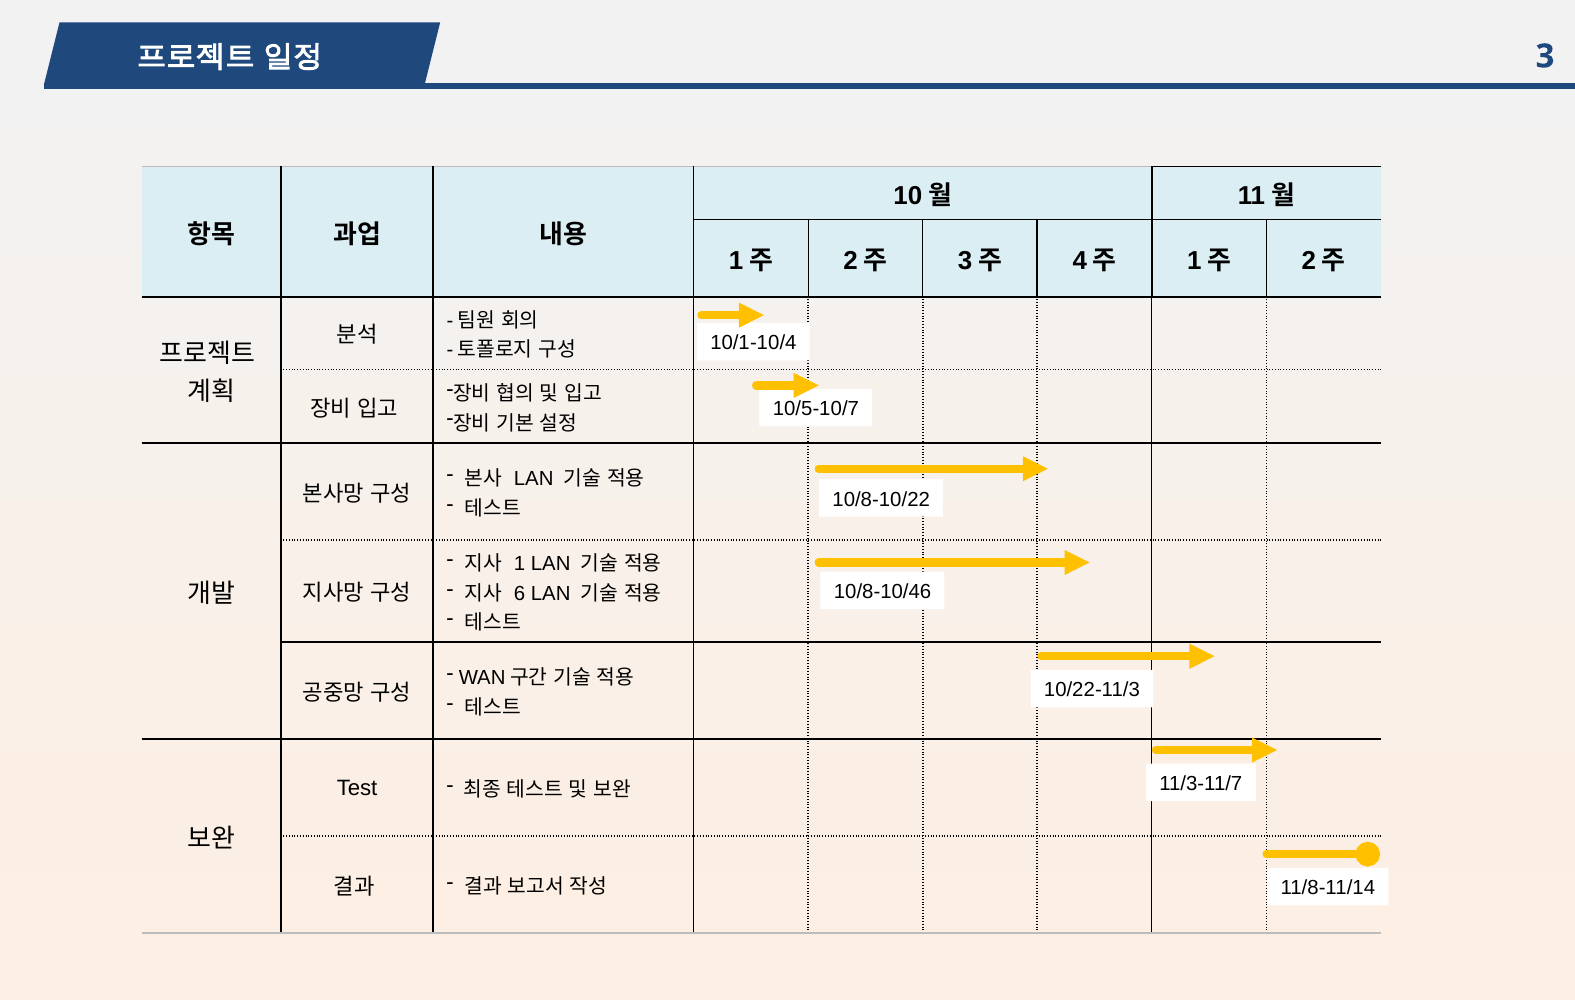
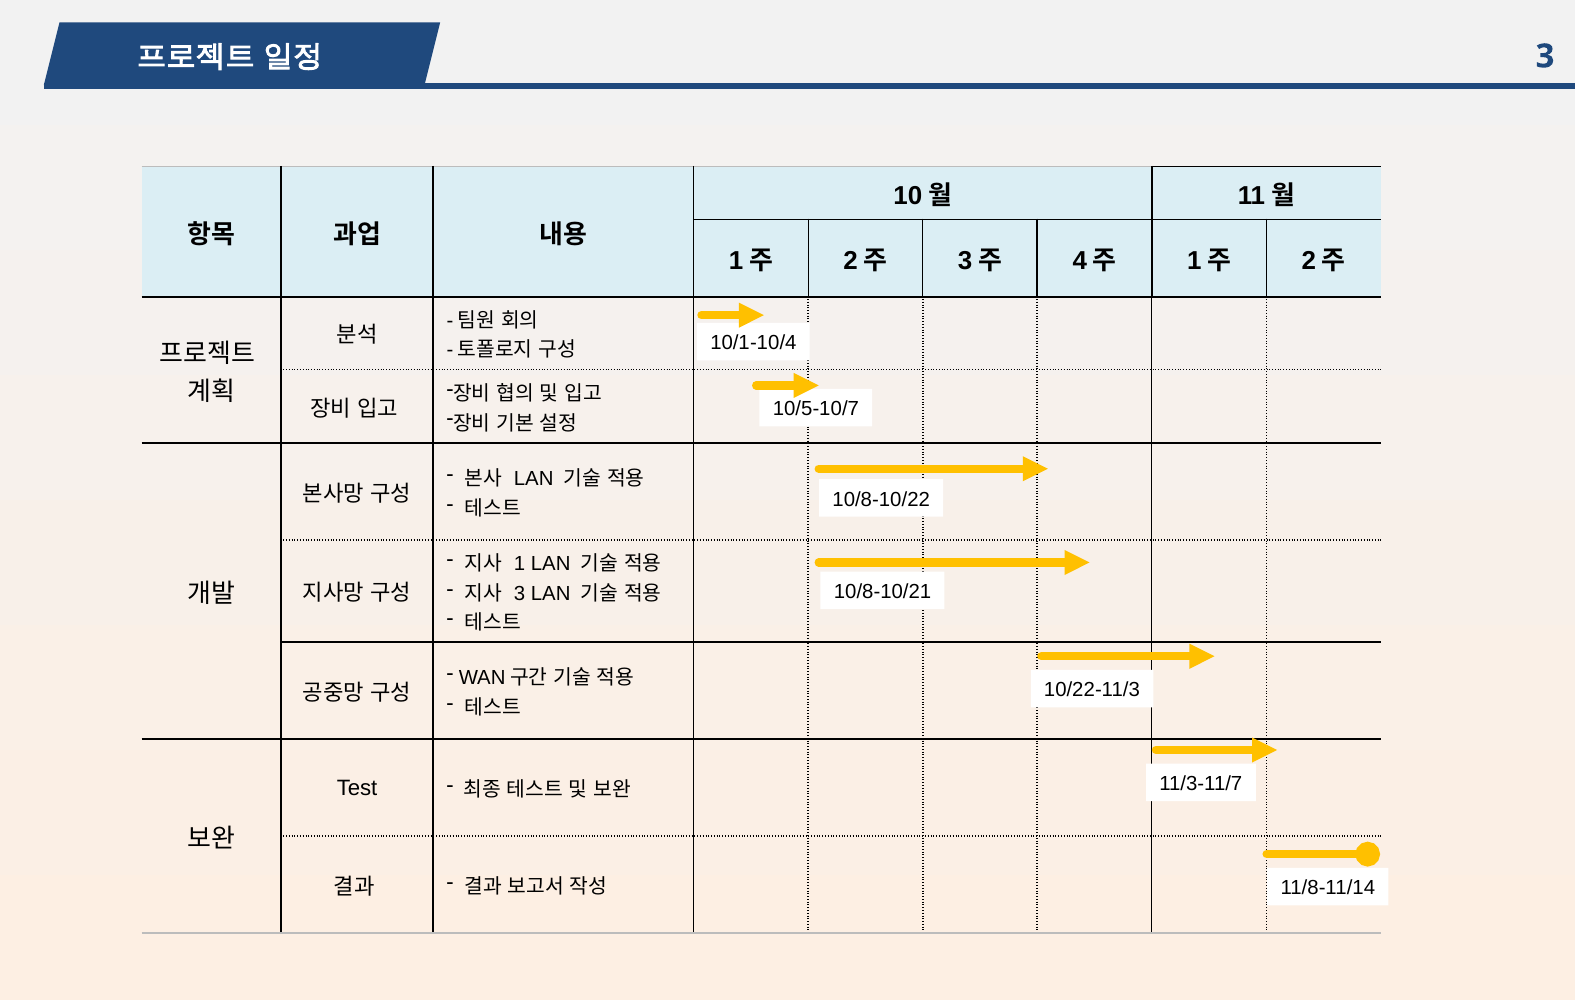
6 at (520, 593): 6 -> 3
10/8-10/46: 10/8-10/46 -> 10/8-10/21
